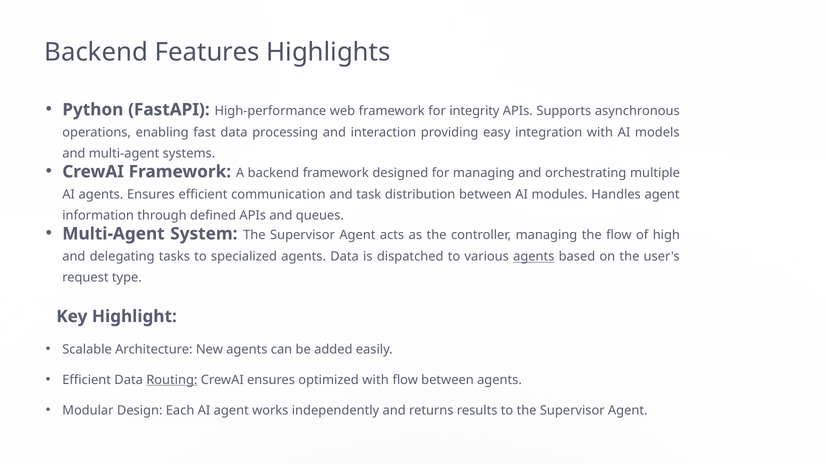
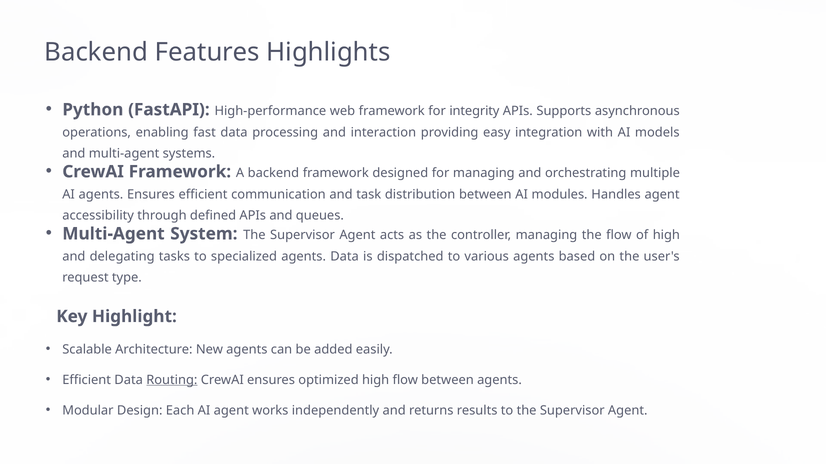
information: information -> accessibility
agents at (534, 257) underline: present -> none
optimized with: with -> high
